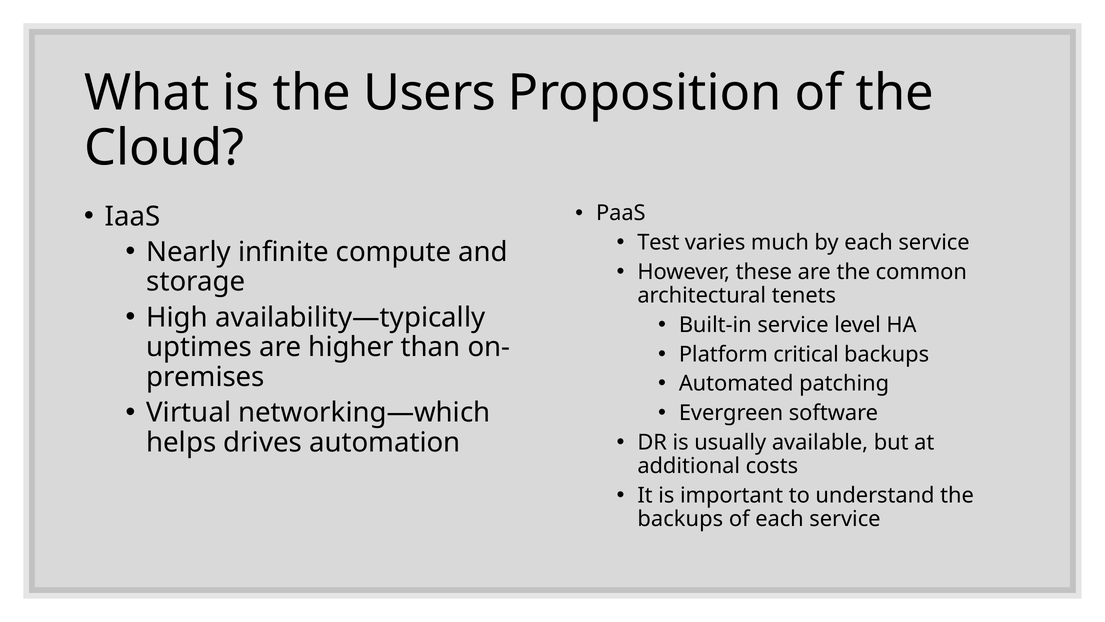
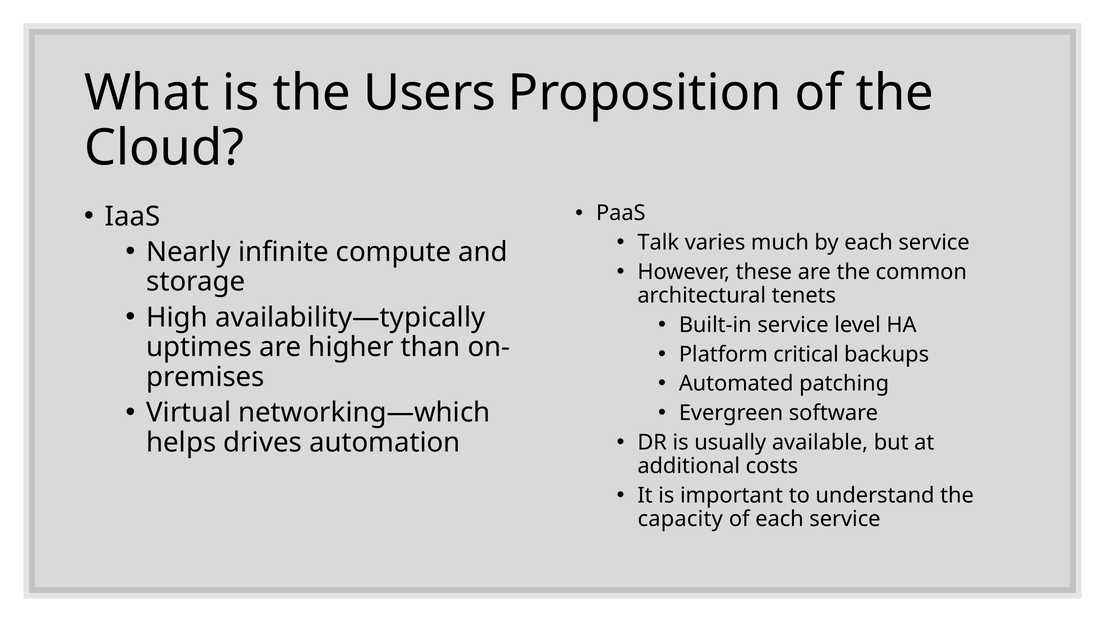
Test: Test -> Talk
backups at (680, 519): backups -> capacity
